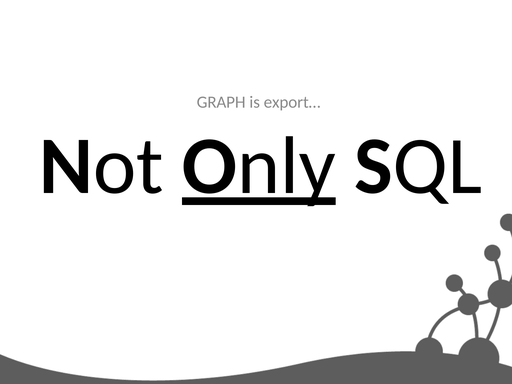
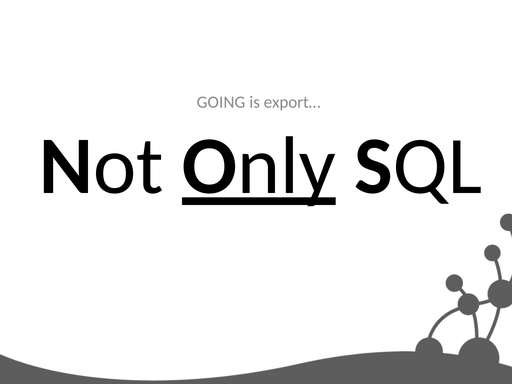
GRAPH: GRAPH -> GOING
